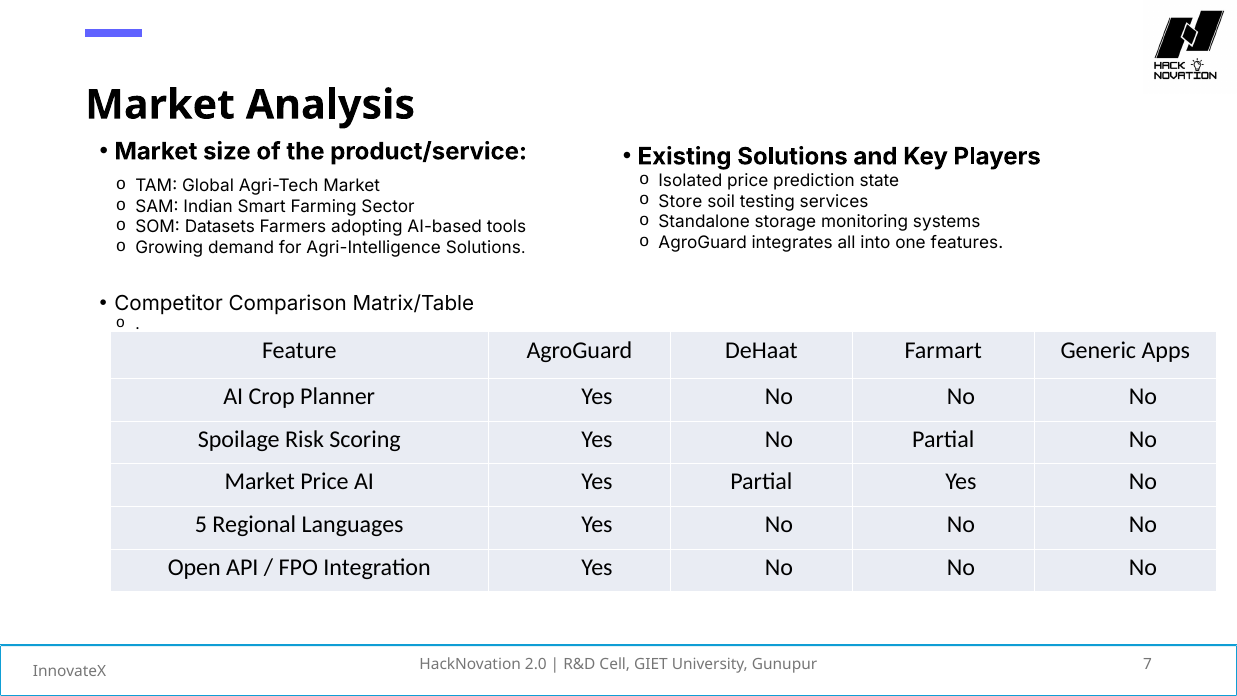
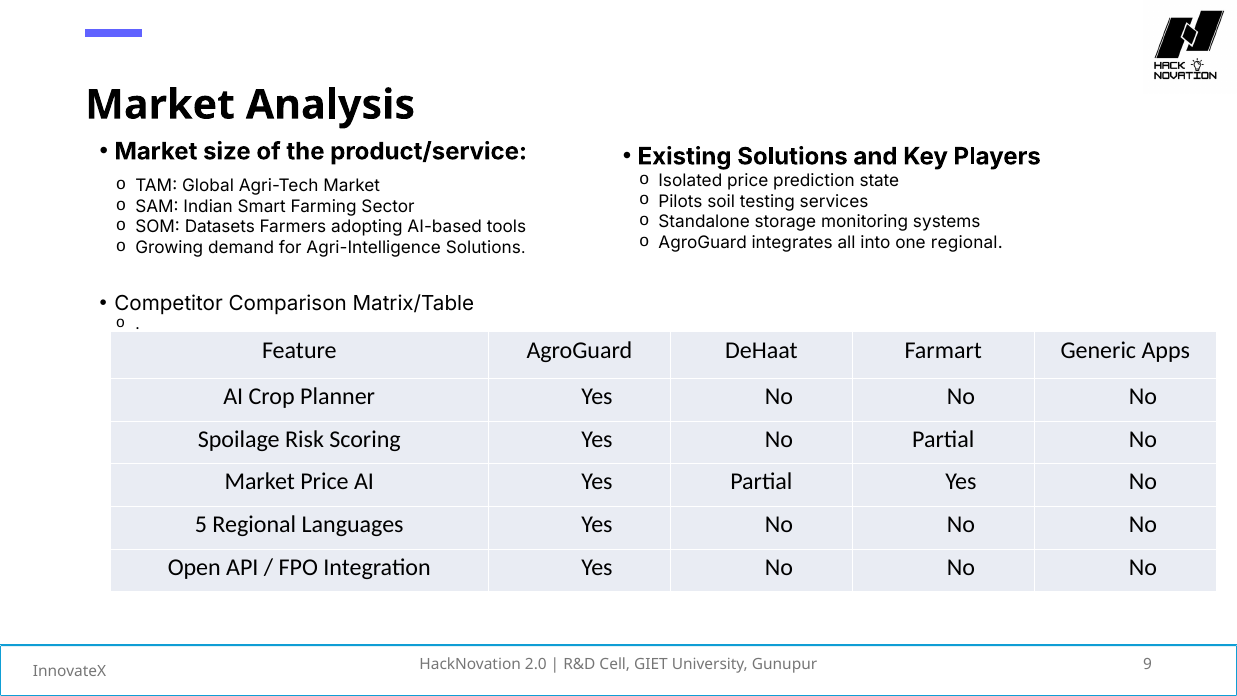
Store: Store -> Pilots
one features: features -> regional
7: 7 -> 9
